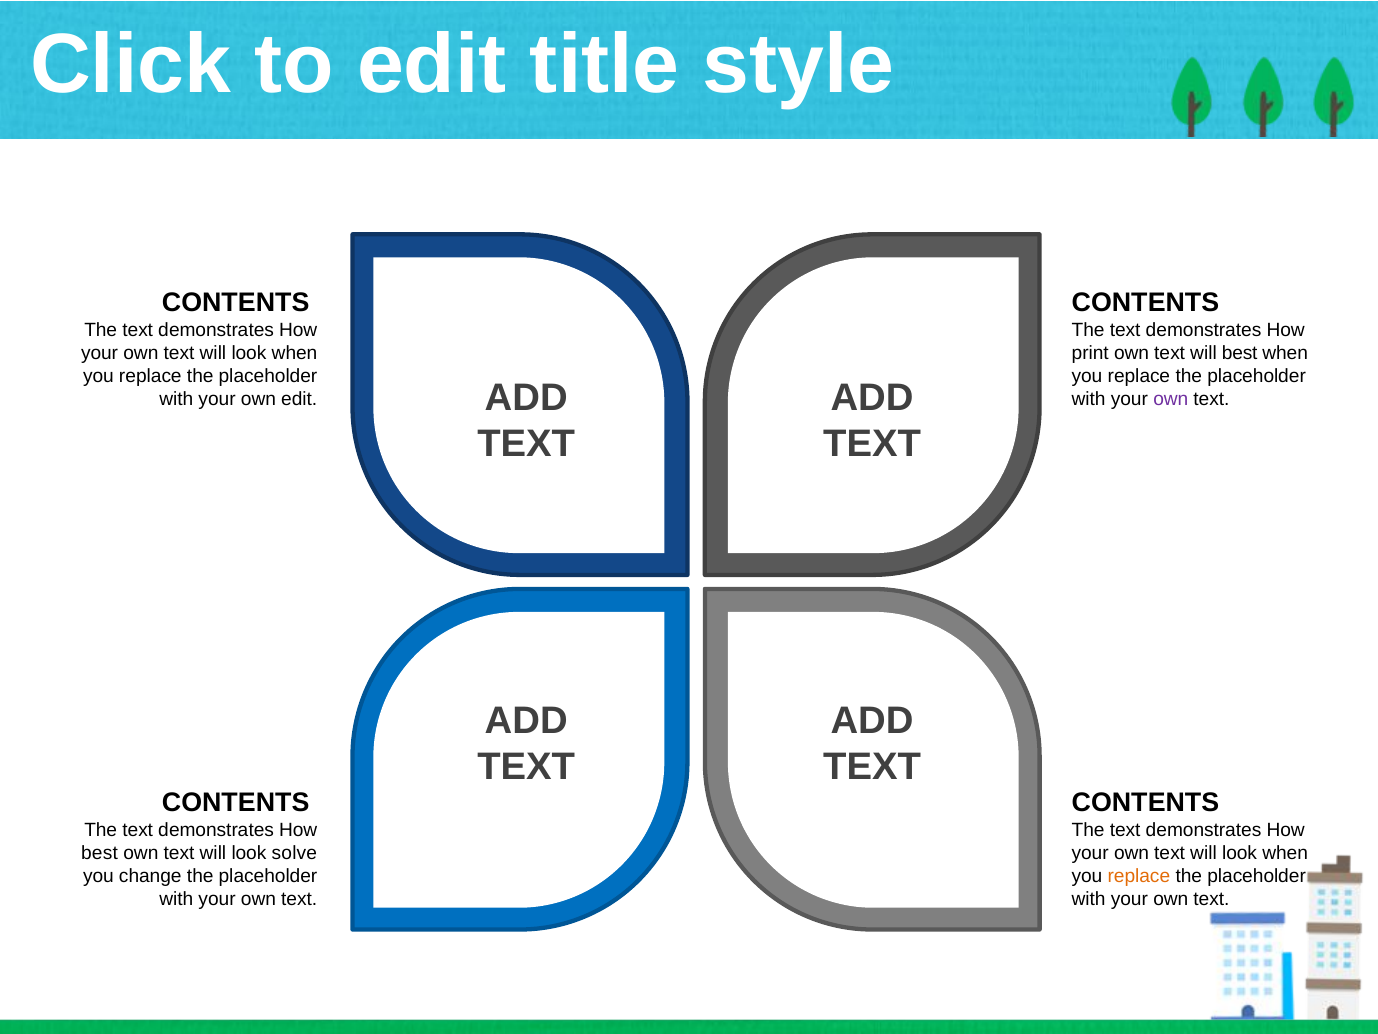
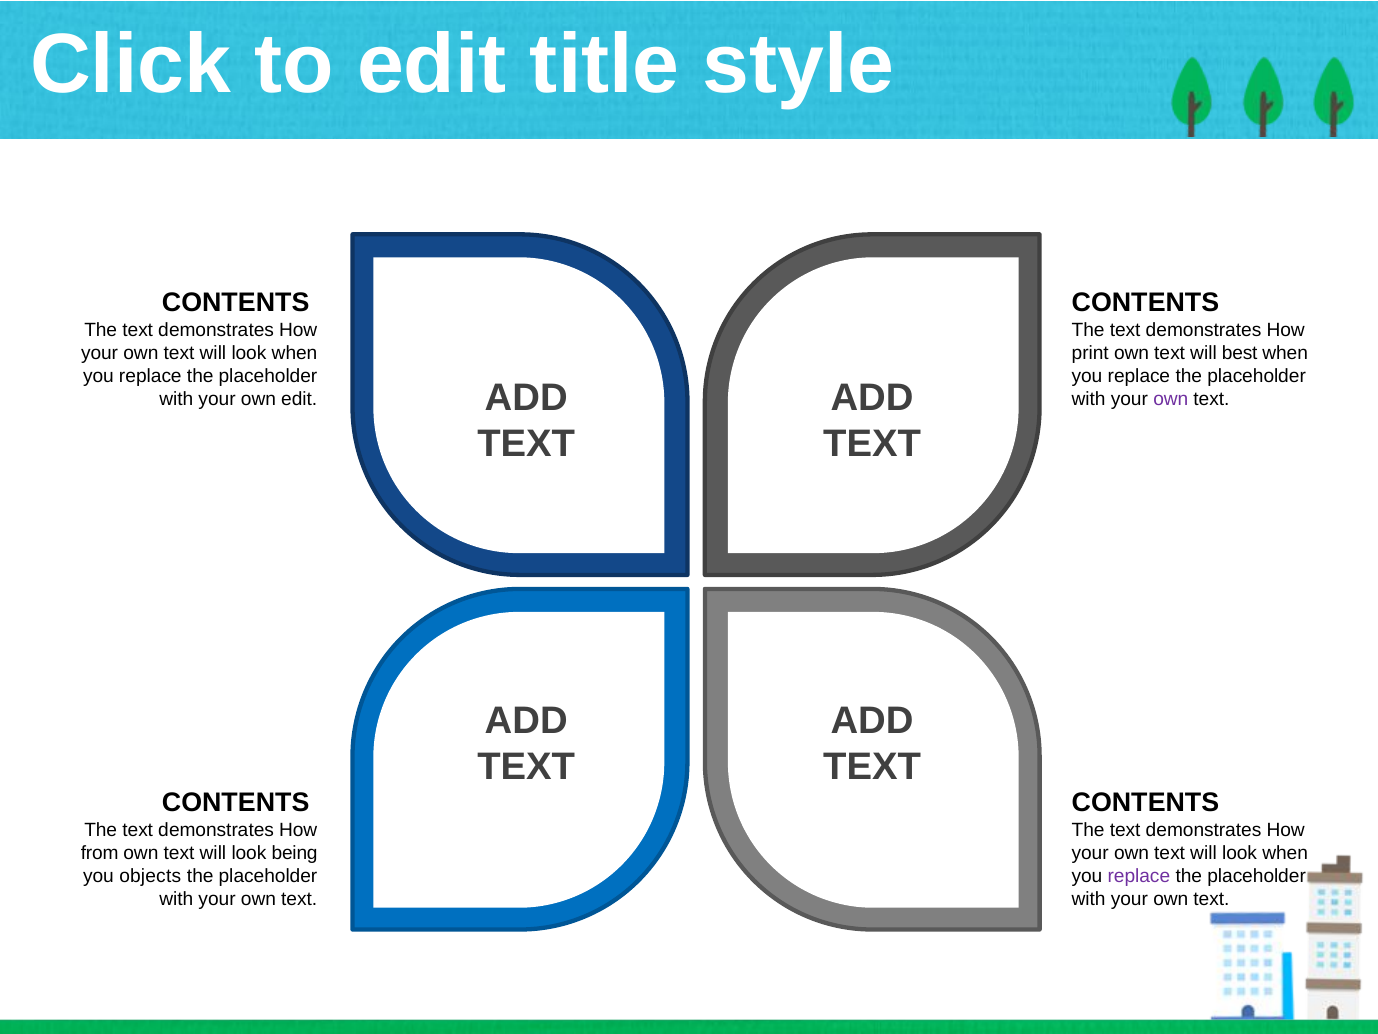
best at (99, 852): best -> from
solve: solve -> being
change: change -> objects
replace at (1139, 875) colour: orange -> purple
